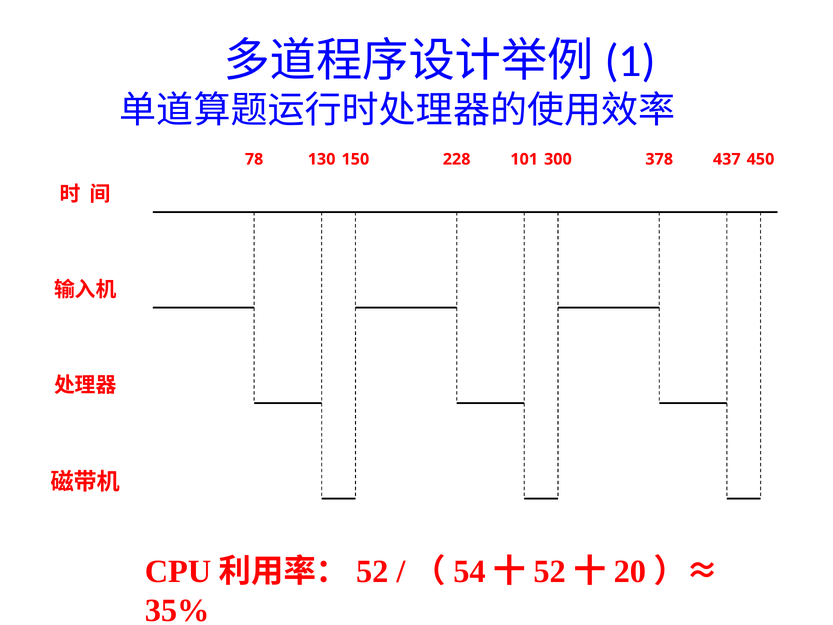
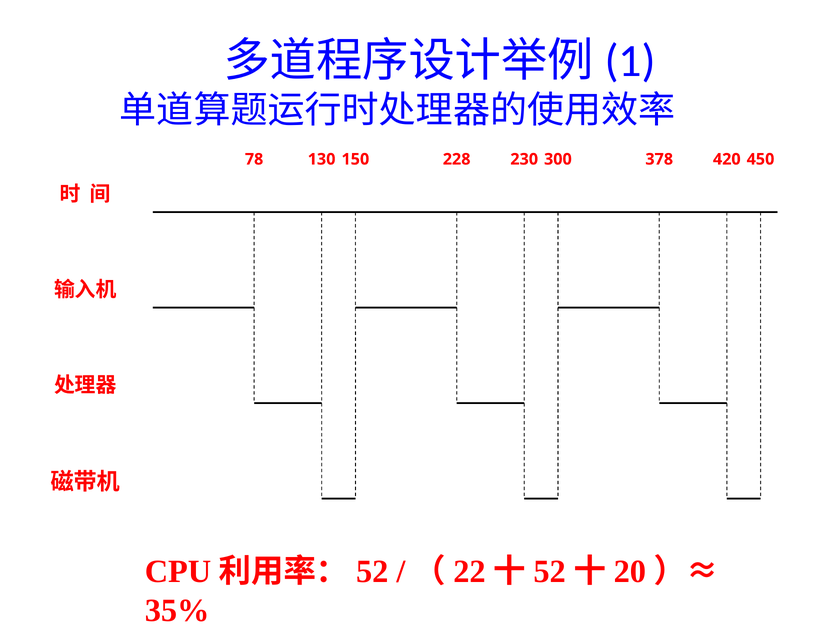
101: 101 -> 230
437: 437 -> 420
54: 54 -> 22
